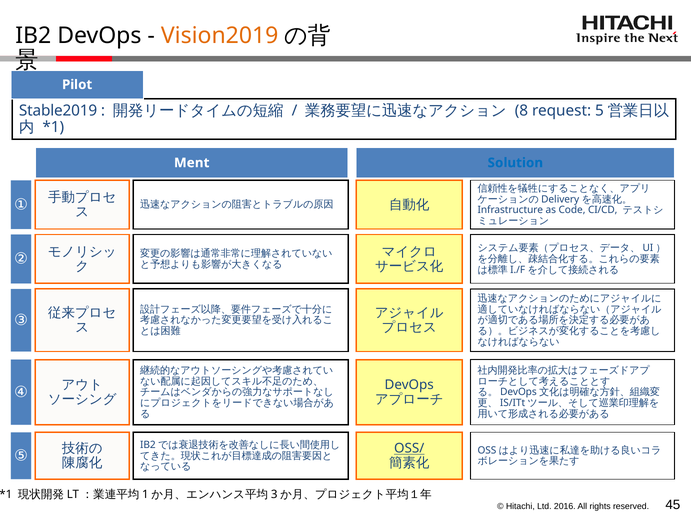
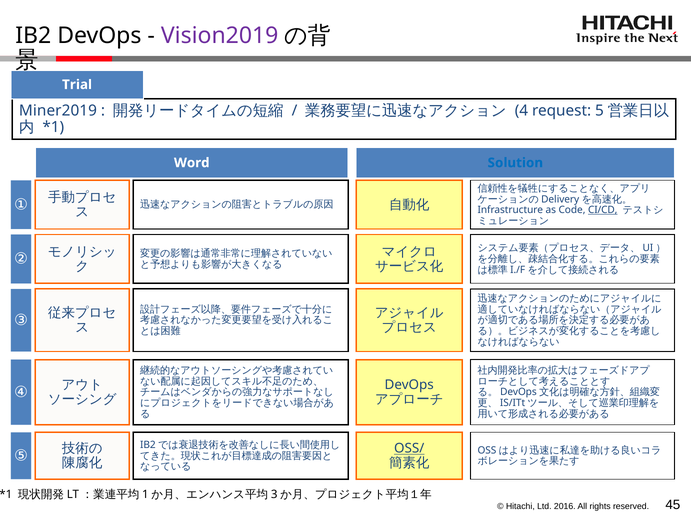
Vision2019 colour: orange -> purple
Pilot: Pilot -> Trial
Stable2019: Stable2019 -> Miner2019
8: 8 -> 4
Ment: Ment -> Word
CI/CD underline: none -> present
